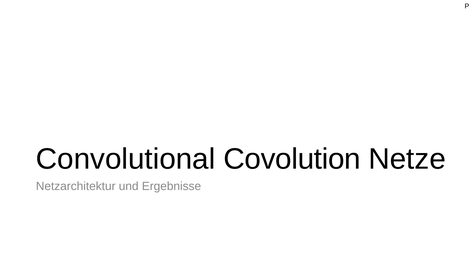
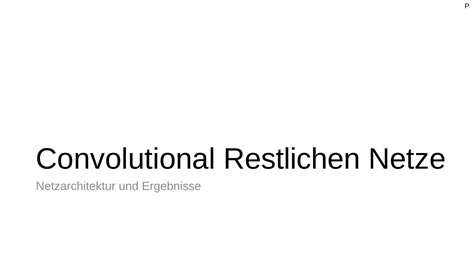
Covolution: Covolution -> Restlichen
